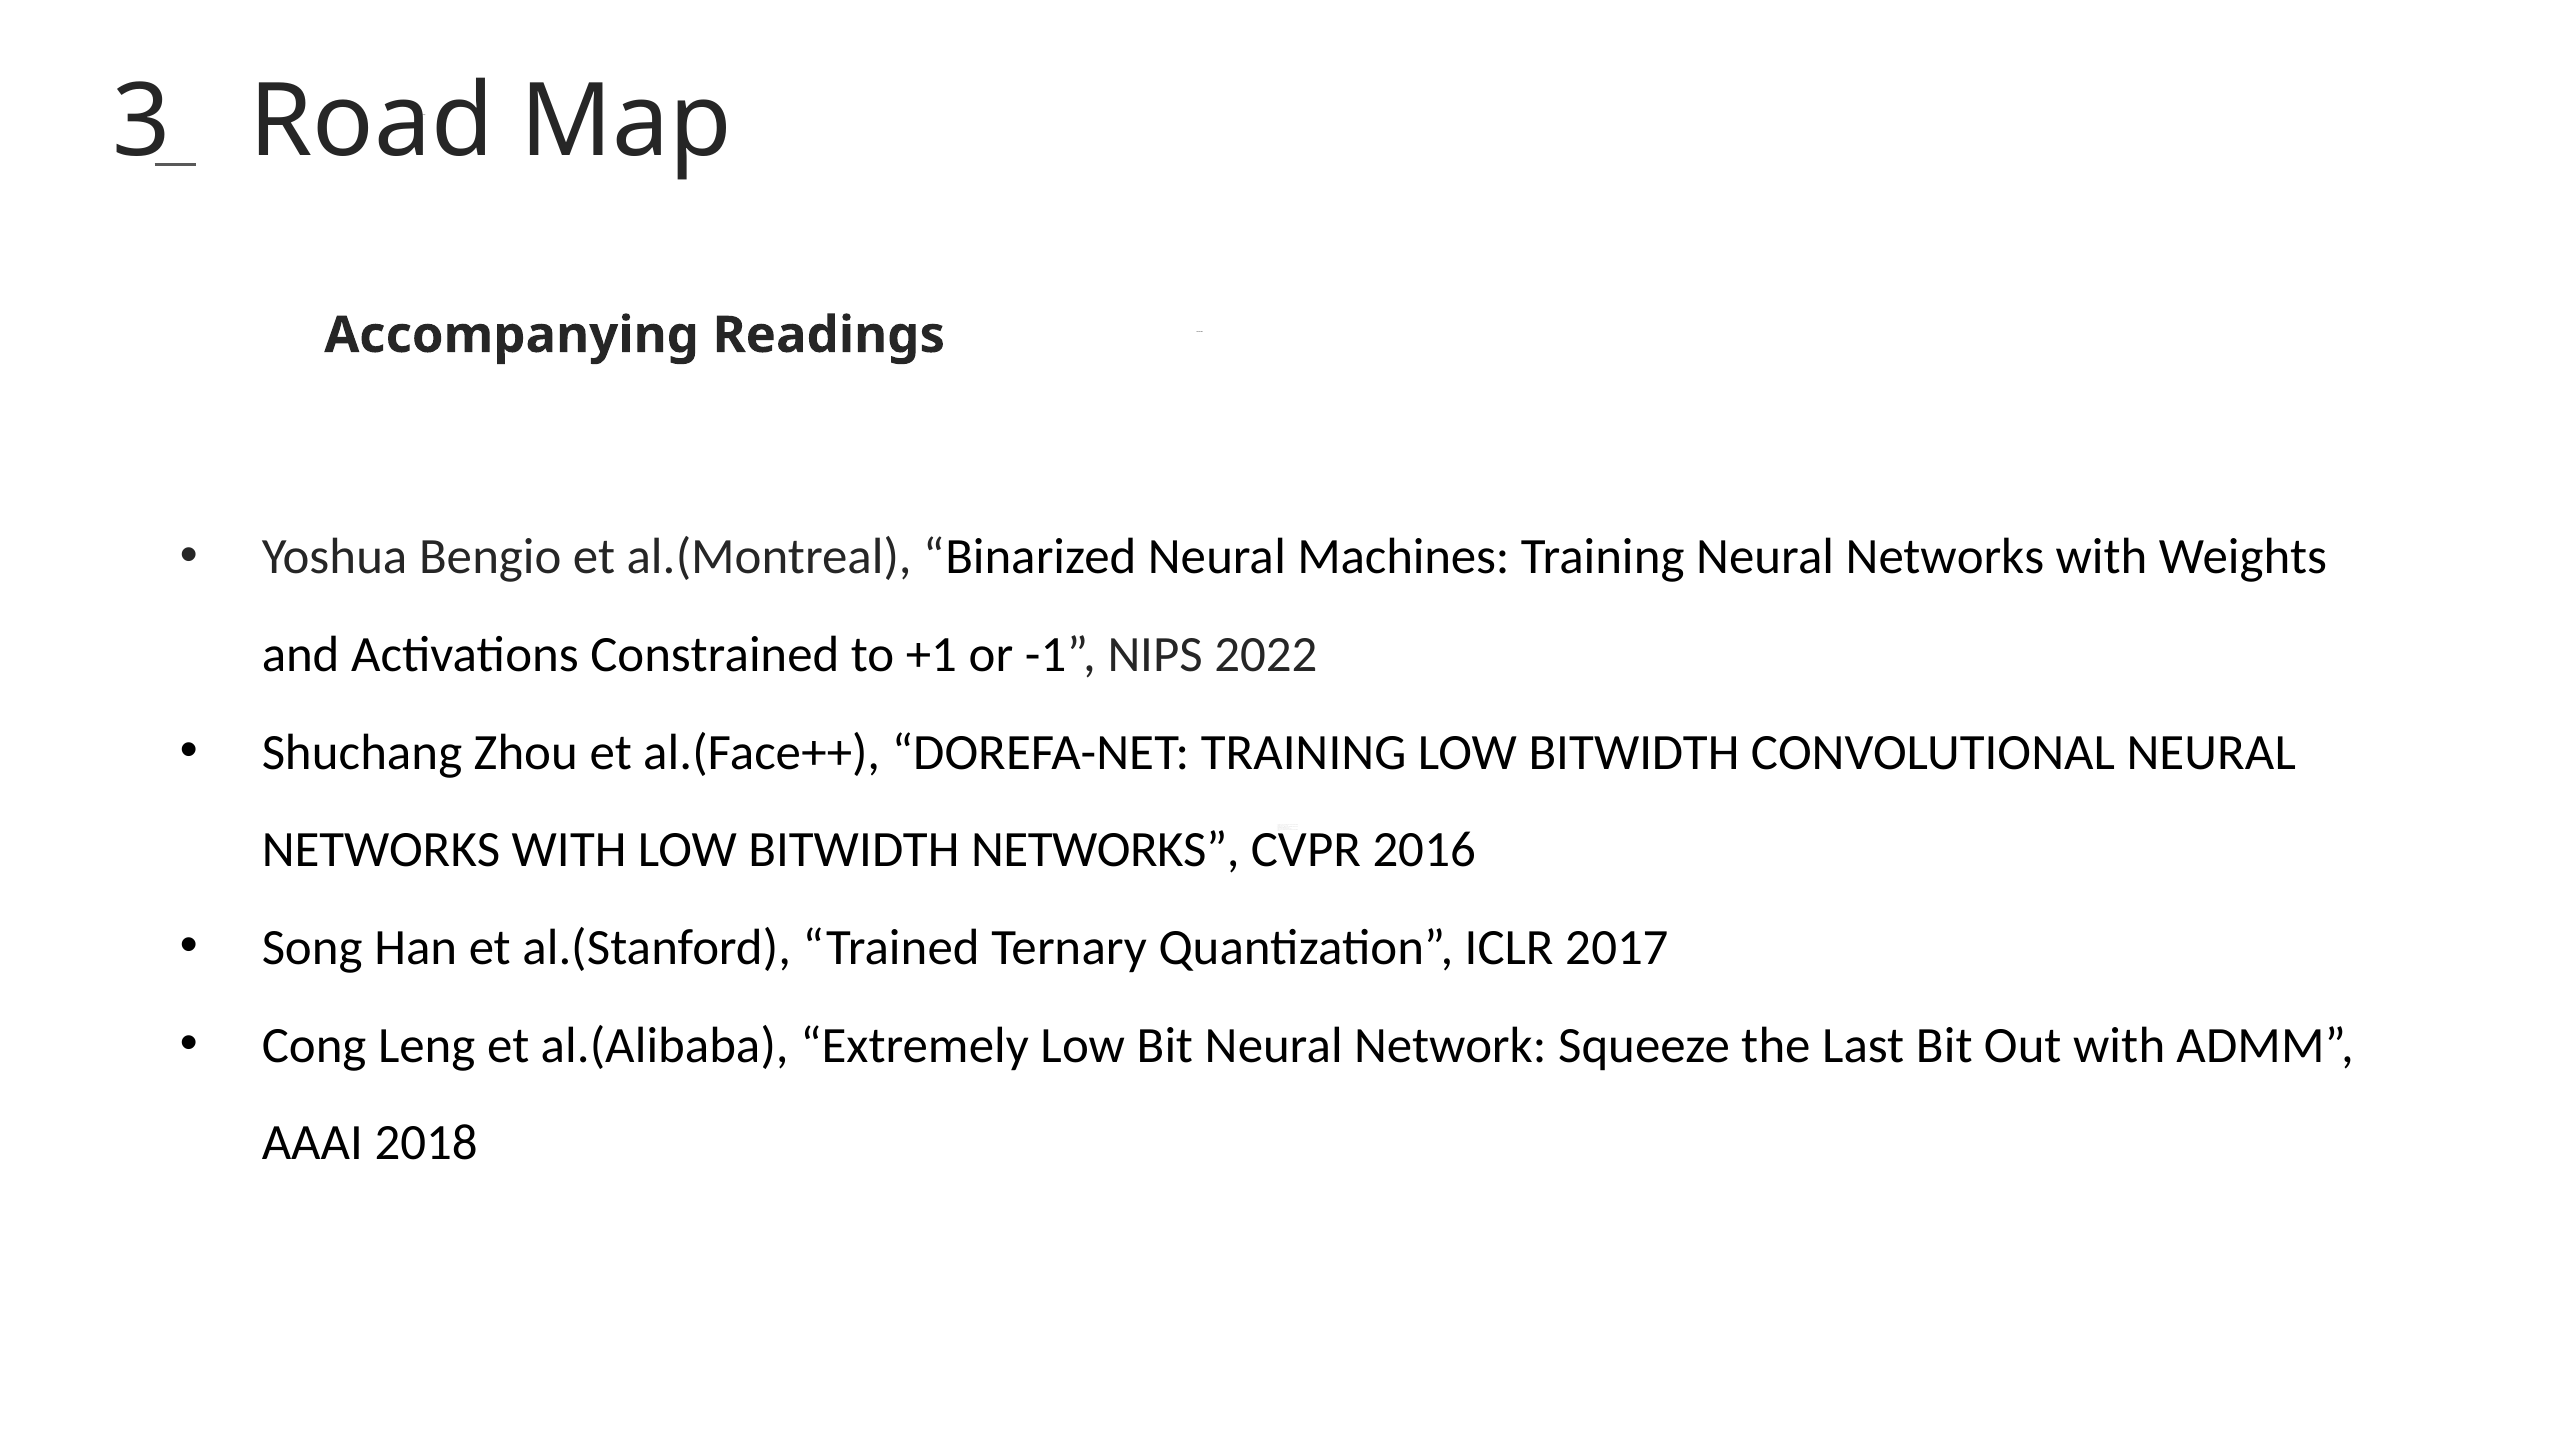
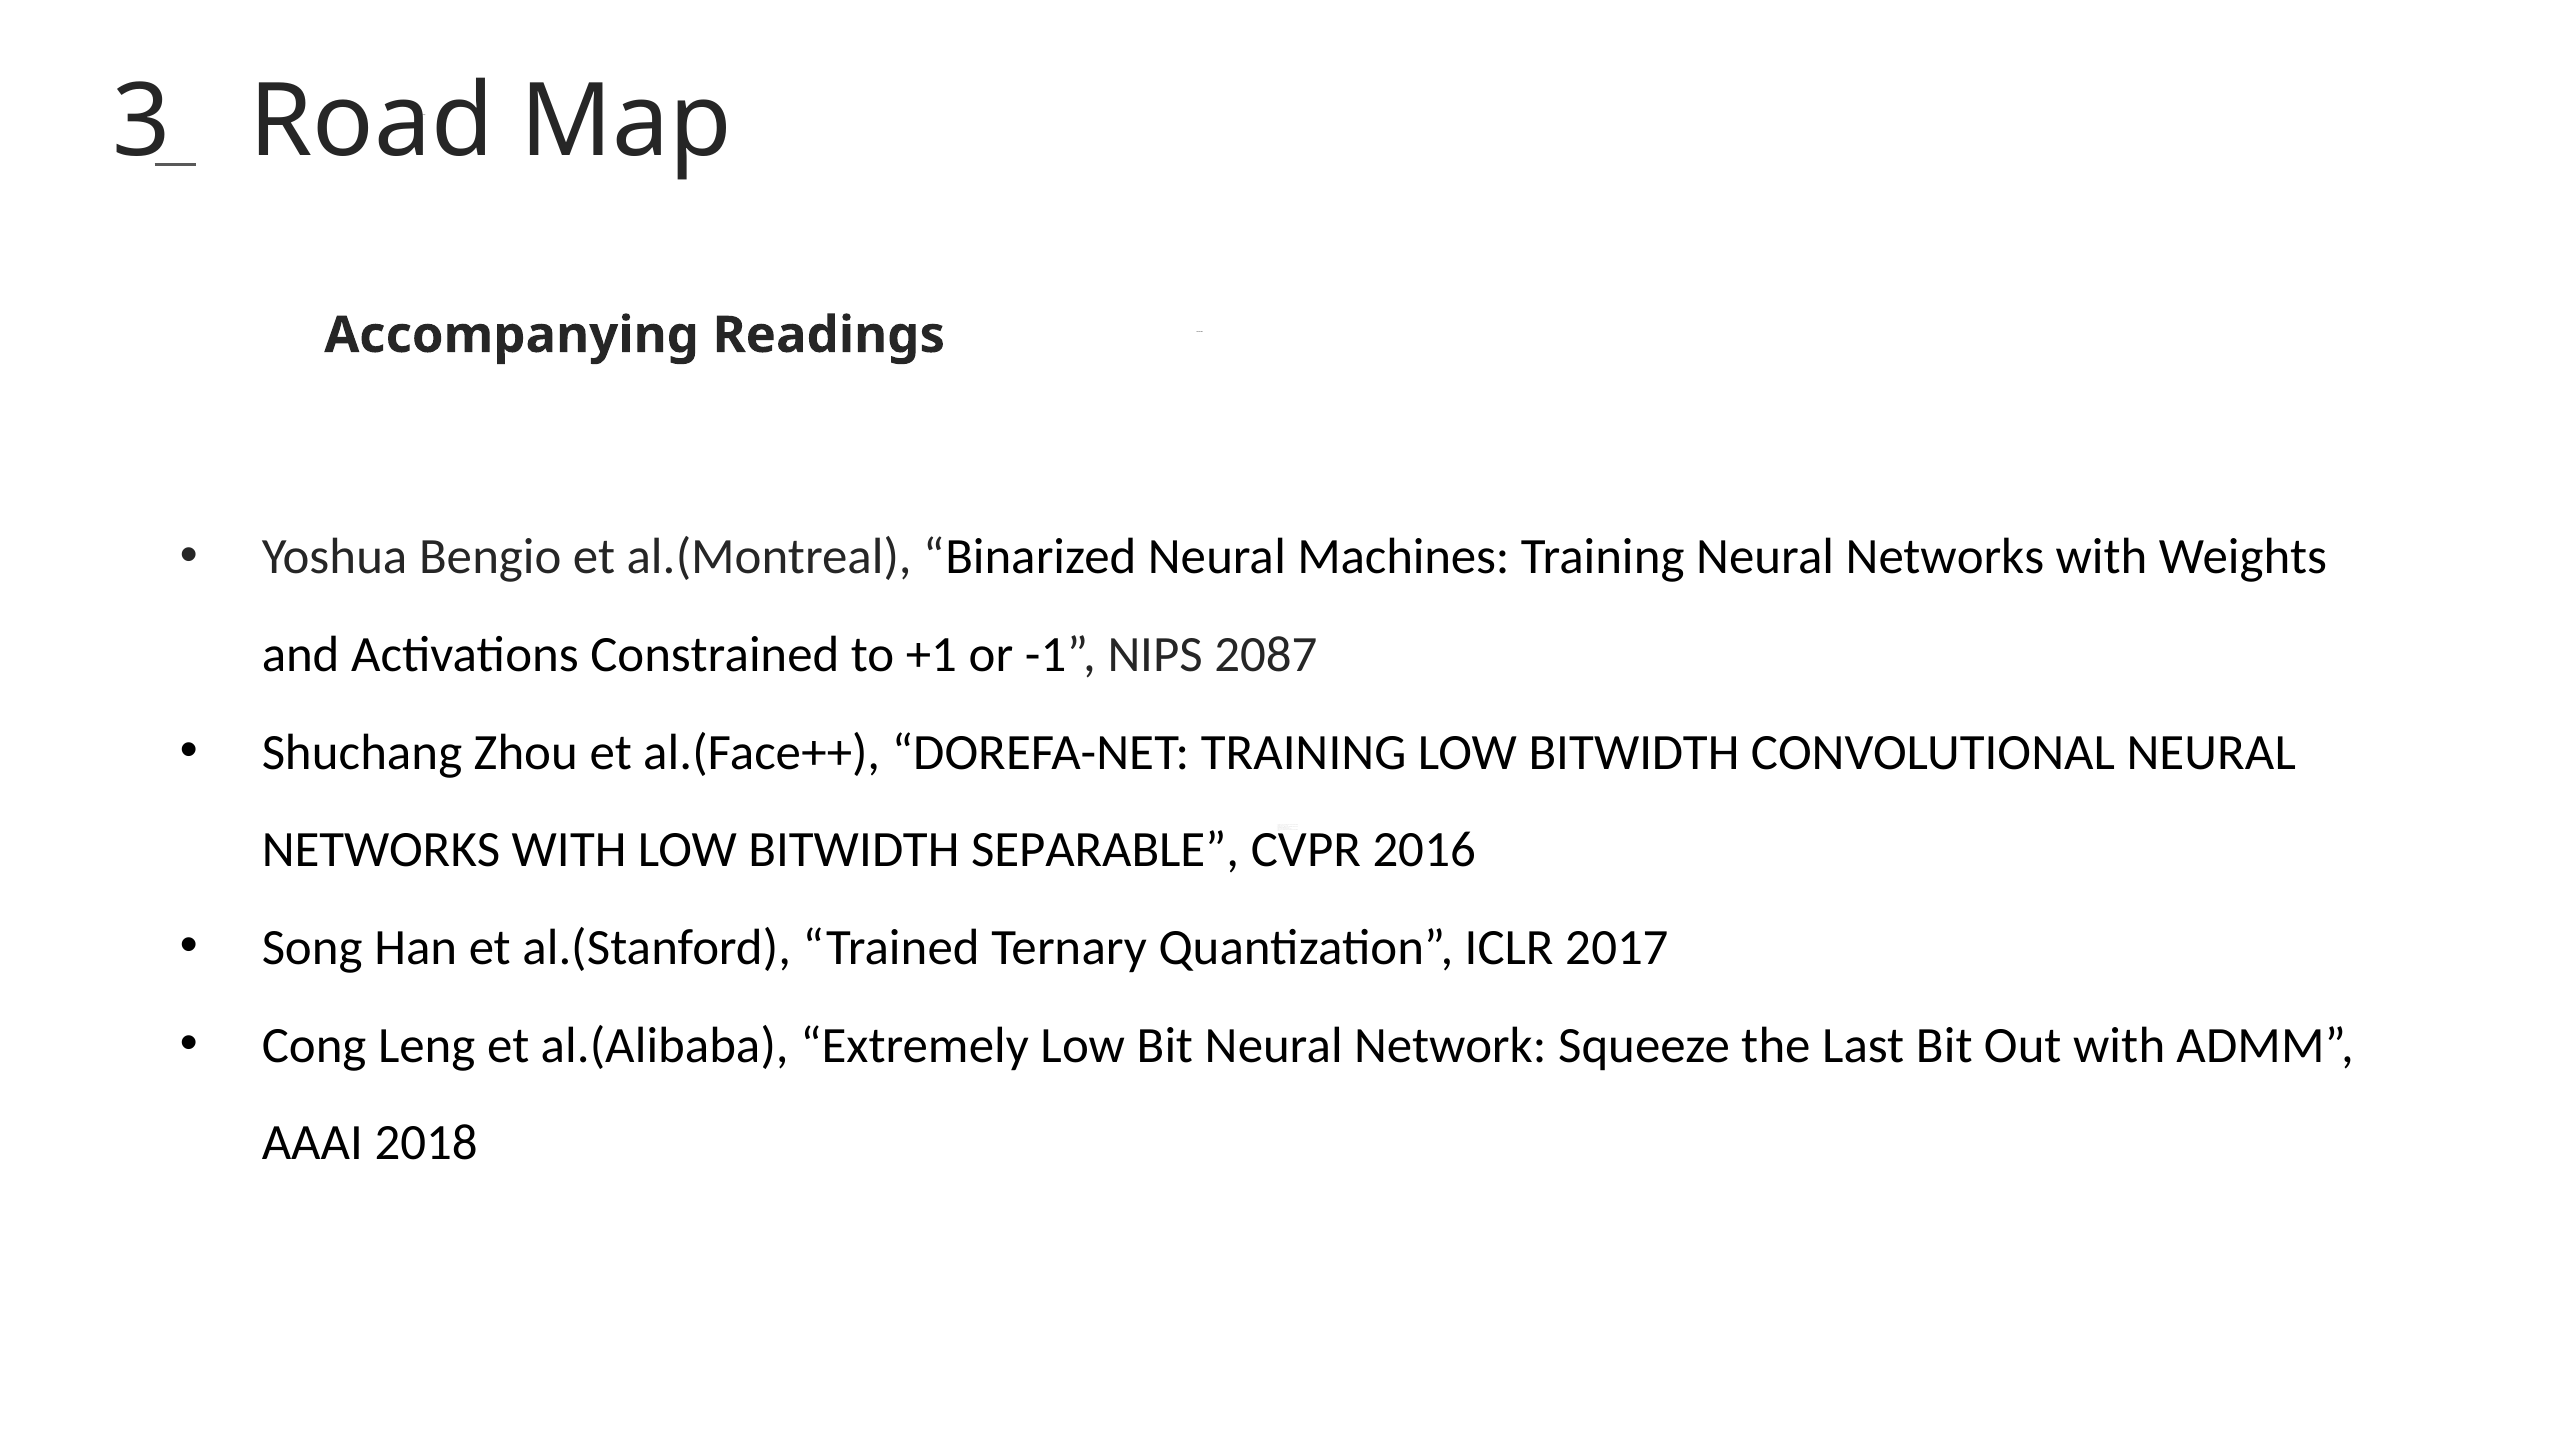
2022: 2022 -> 2087
BITWIDTH NETWORKS: NETWORKS -> SEPARABLE
